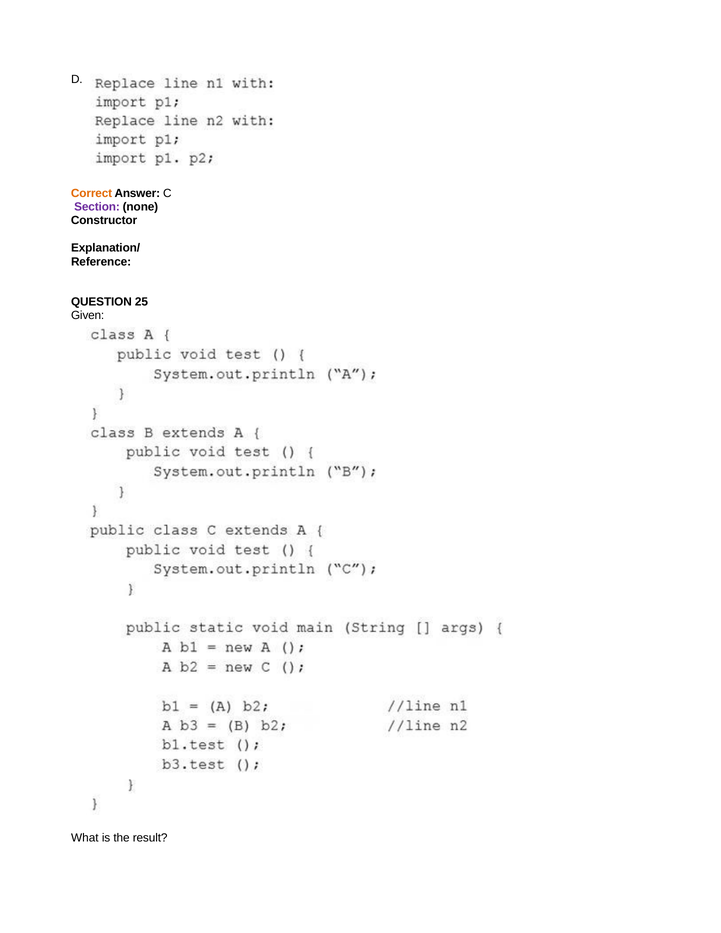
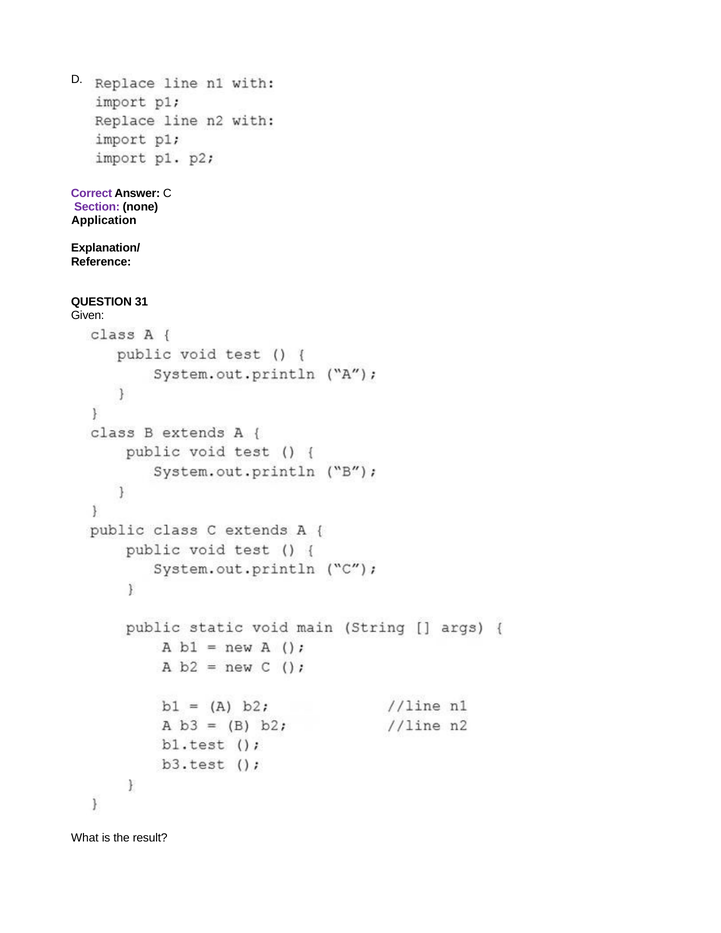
Correct colour: orange -> purple
Constructor: Constructor -> Application
25: 25 -> 31
